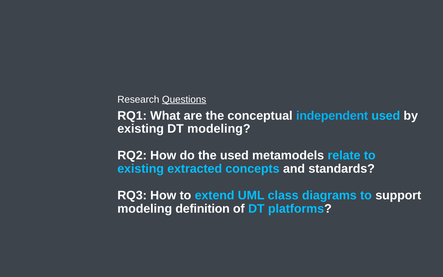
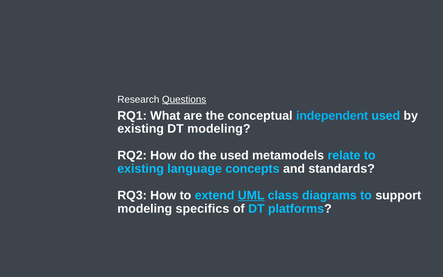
extracted: extracted -> language
UML underline: none -> present
definition: definition -> specifics
